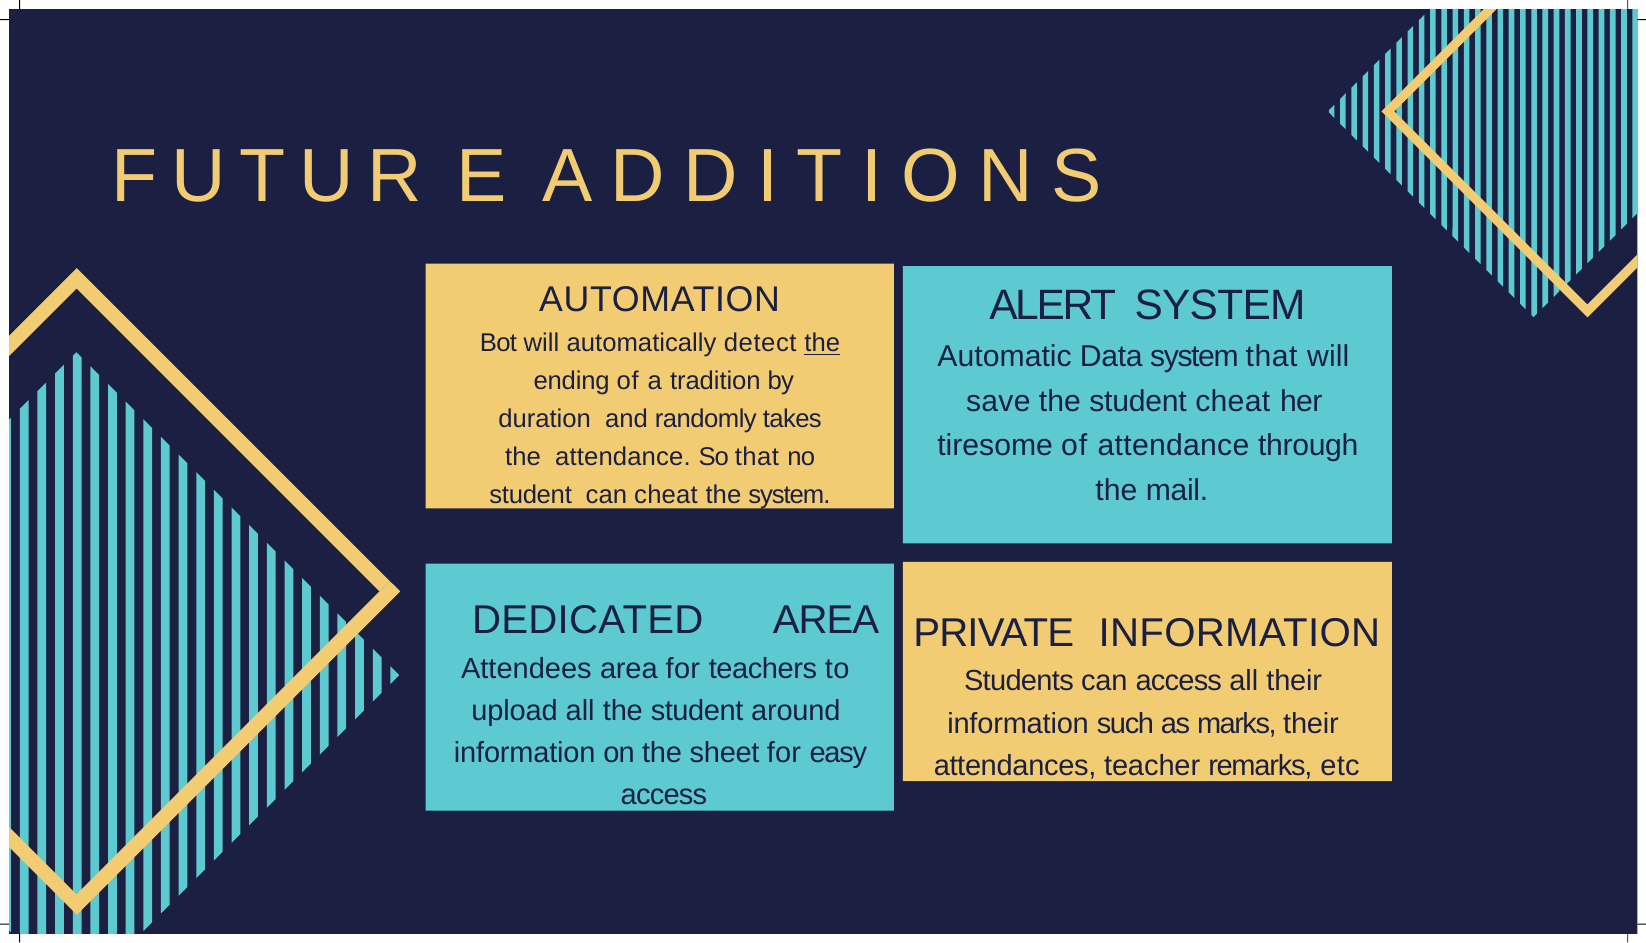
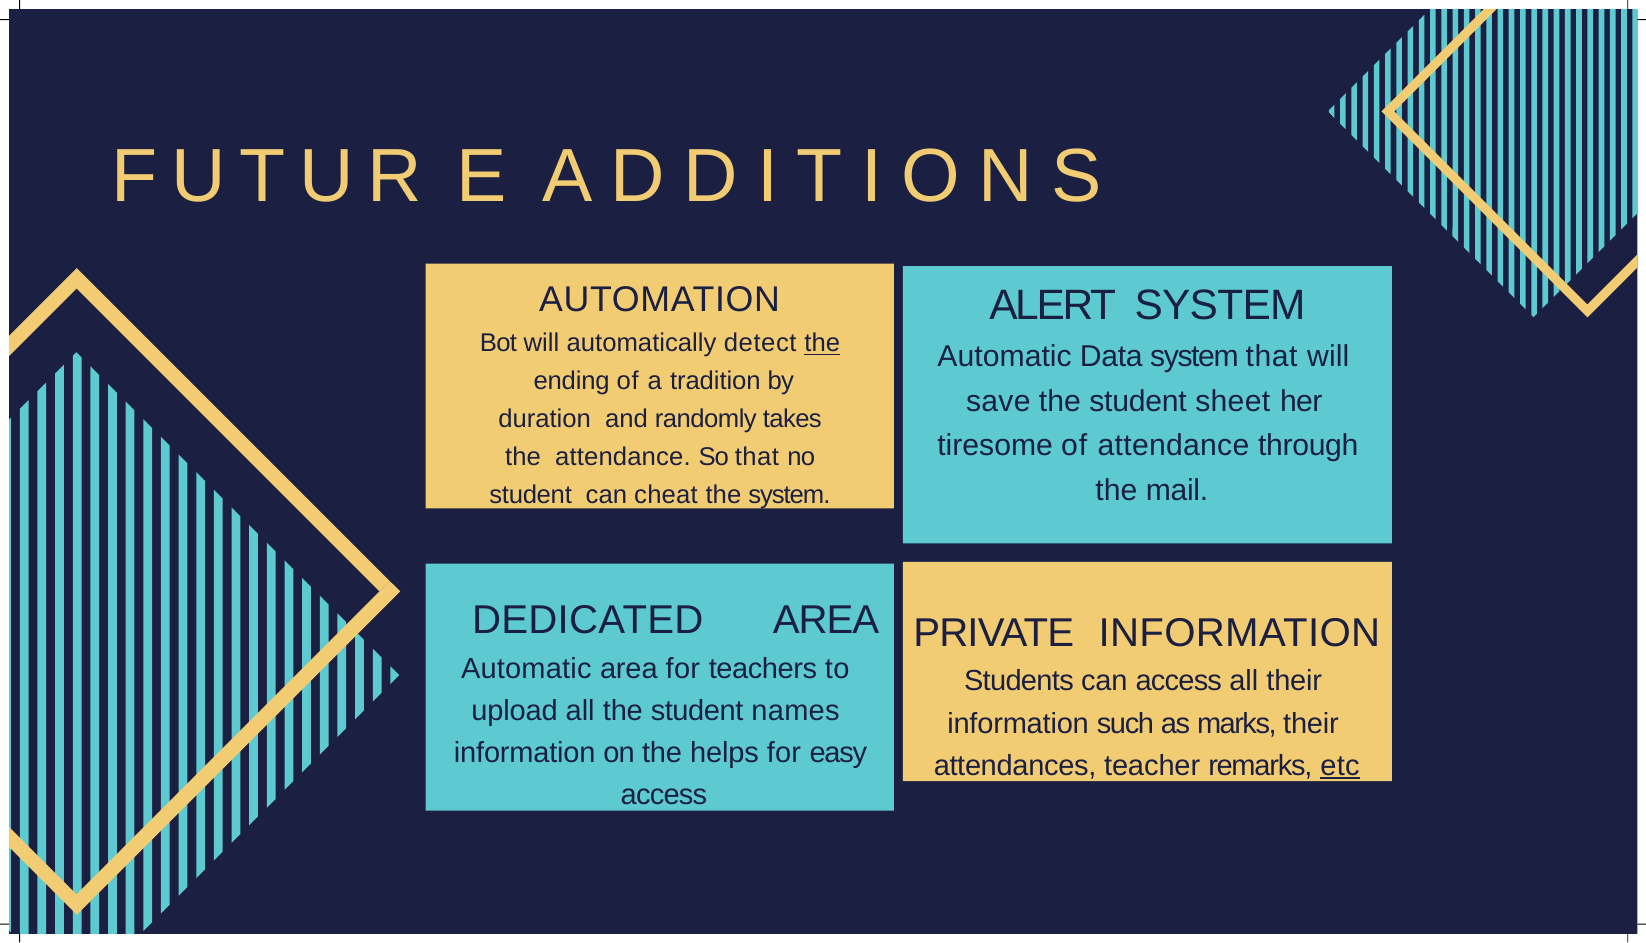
student cheat: cheat -> sheet
Attendees at (526, 669): Attendees -> Automatic
around: around -> names
sheet: sheet -> helps
etc underline: none -> present
